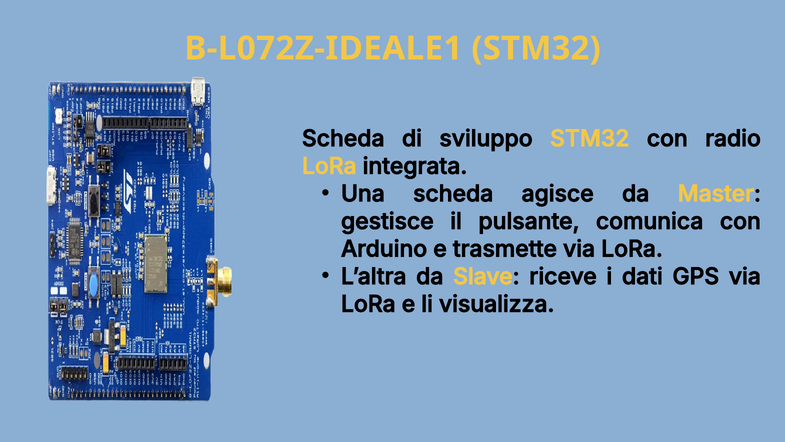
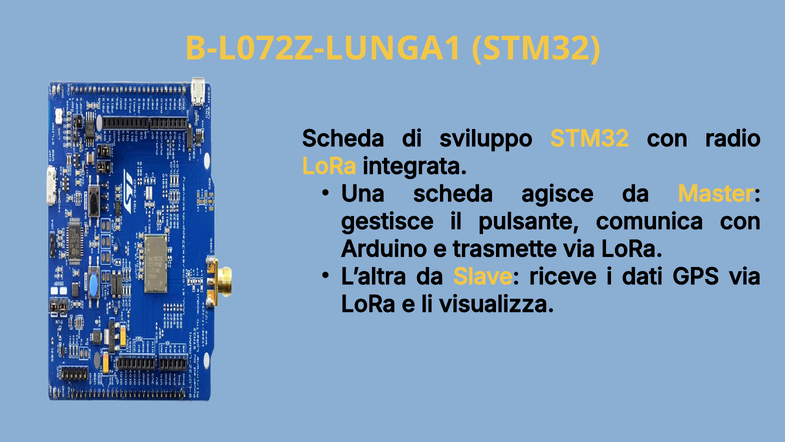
B-L072Z-IDEALE1: B-L072Z-IDEALE1 -> B-L072Z-LUNGA1
